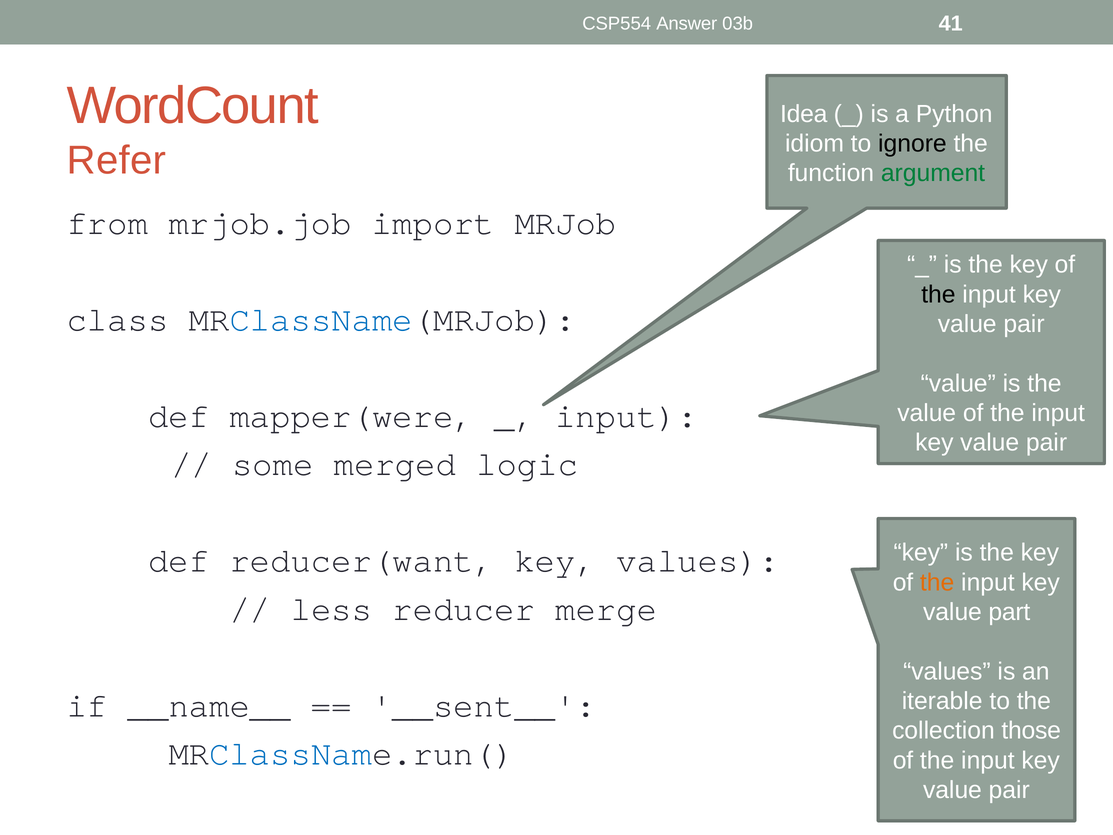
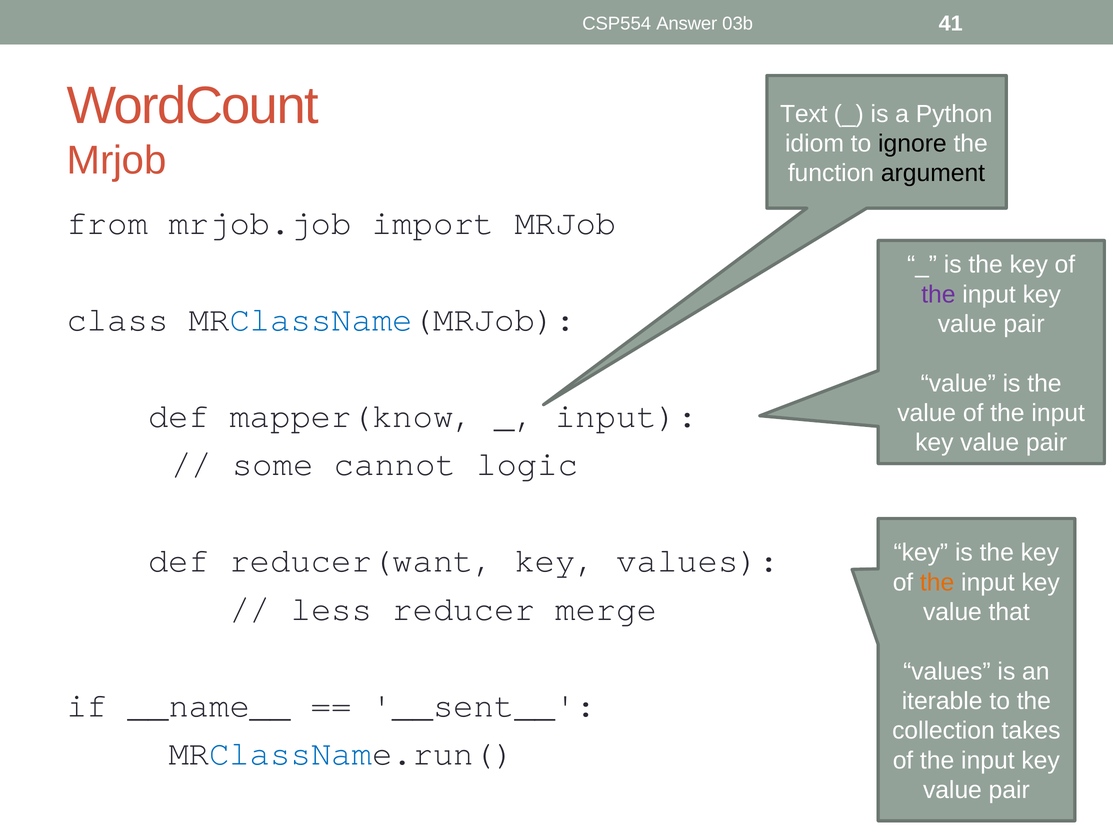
Idea: Idea -> Text
Refer at (116, 160): Refer -> Mrjob
argument colour: green -> black
the at (938, 294) colour: black -> purple
mapper(were: mapper(were -> mapper(know
merged: merged -> cannot
part: part -> that
those: those -> takes
